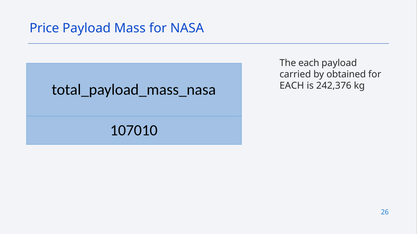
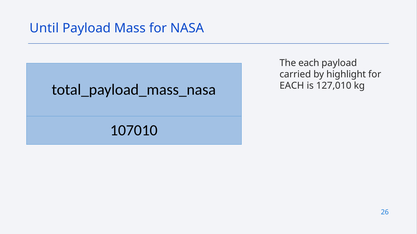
Price: Price -> Until
obtained: obtained -> highlight
242,376: 242,376 -> 127,010
